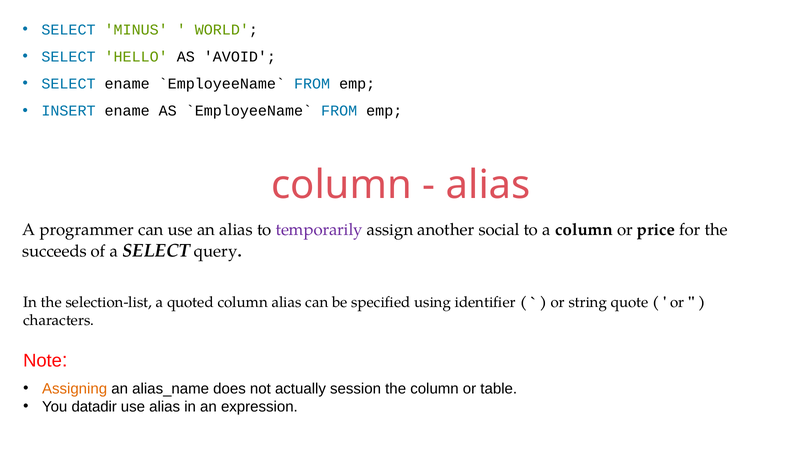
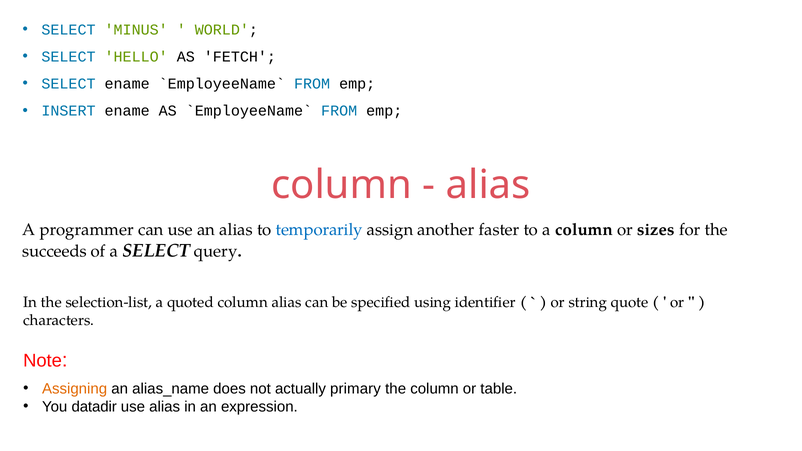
AVOID: AVOID -> FETCH
temporarily colour: purple -> blue
social: social -> faster
price: price -> sizes
session: session -> primary
